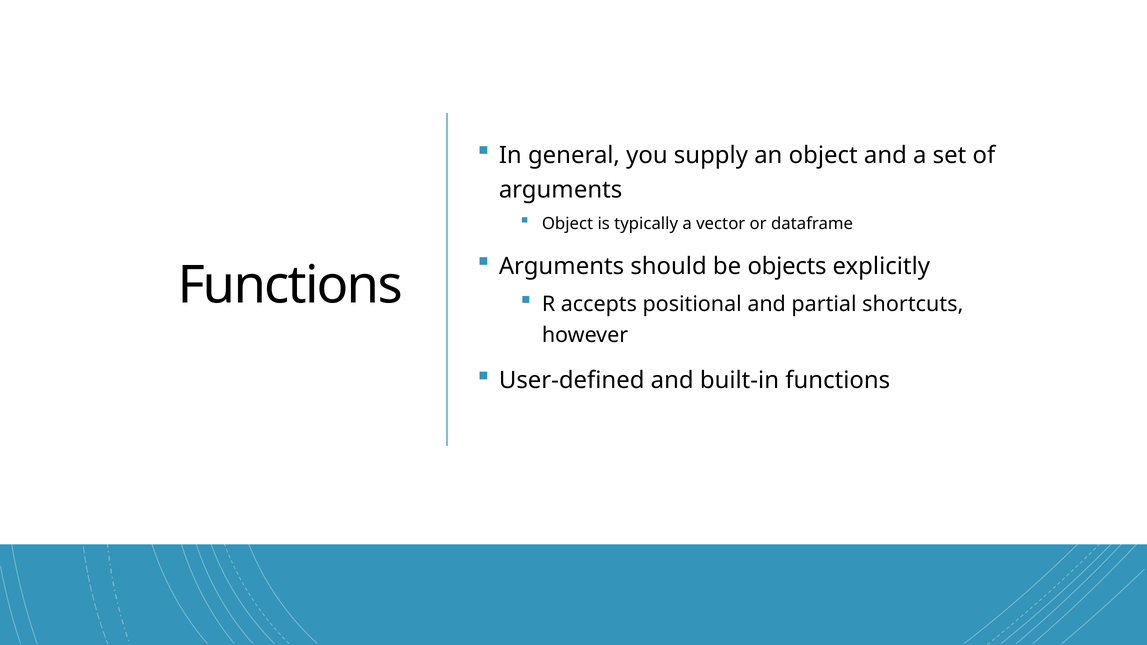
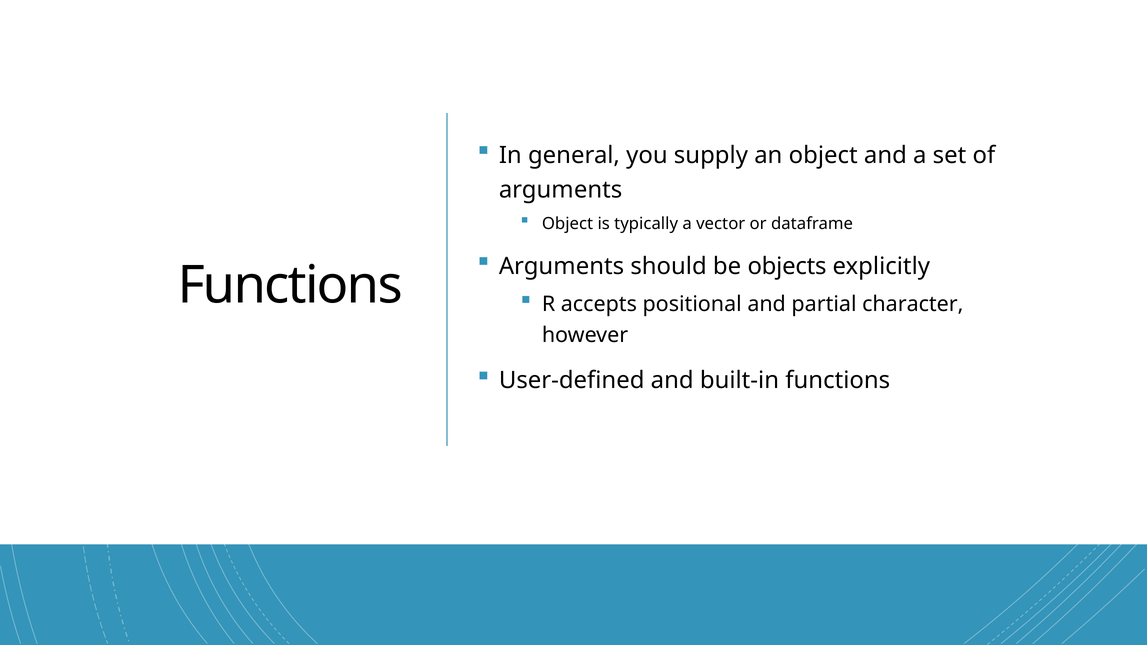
shortcuts: shortcuts -> character
